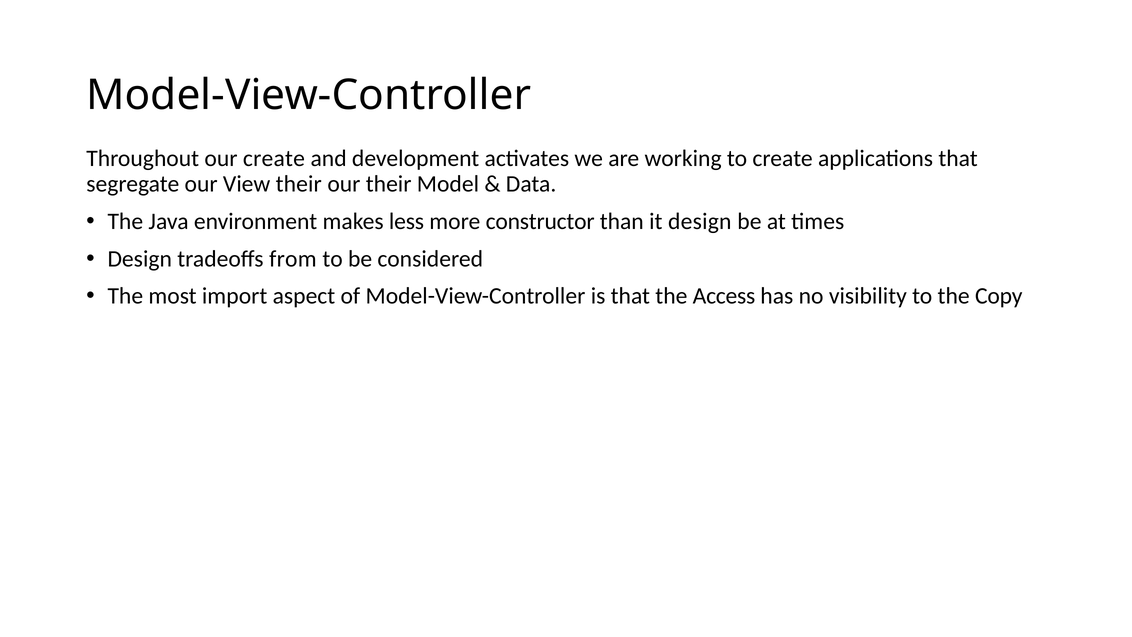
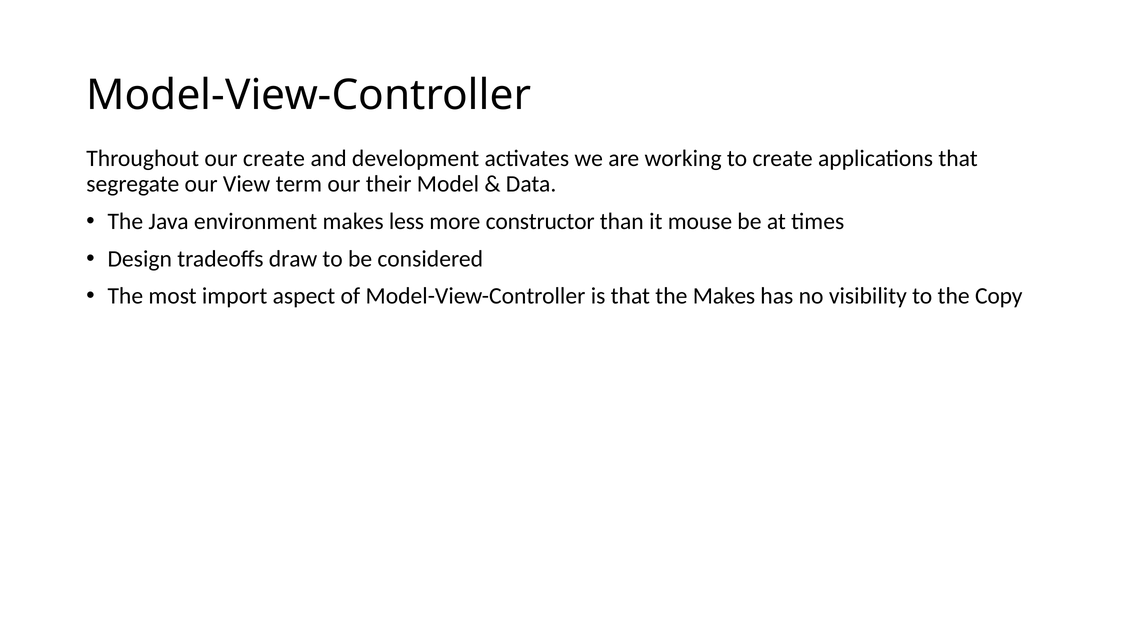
View their: their -> term
it design: design -> mouse
from: from -> draw
the Access: Access -> Makes
